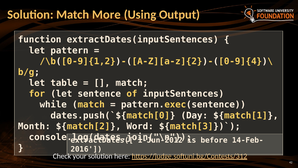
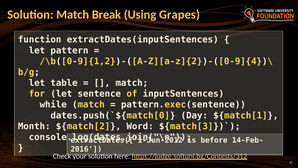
More: More -> Break
Output: Output -> Grapes
